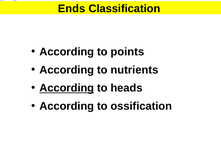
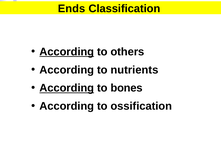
According at (67, 52) underline: none -> present
points: points -> others
heads: heads -> bones
